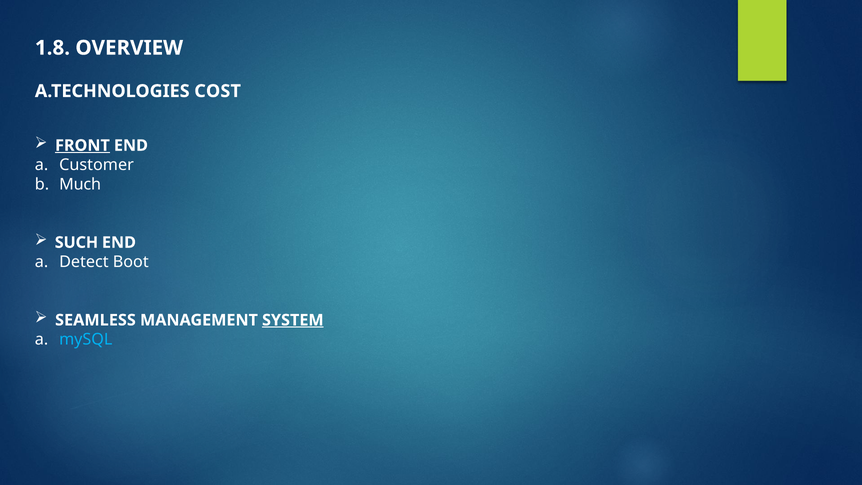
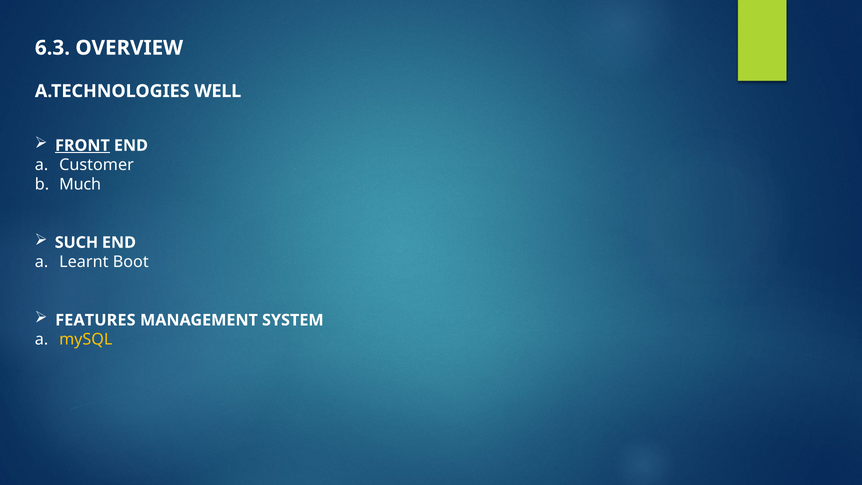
1.8: 1.8 -> 6.3
COST: COST -> WELL
Detect: Detect -> Learnt
SEAMLESS: SEAMLESS -> FEATURES
SYSTEM underline: present -> none
mySQL colour: light blue -> yellow
